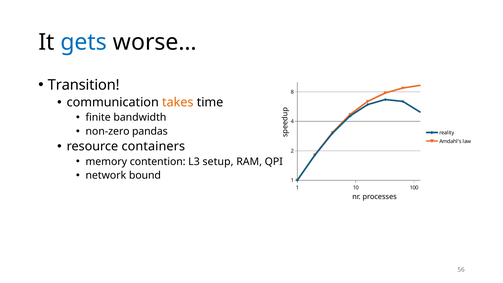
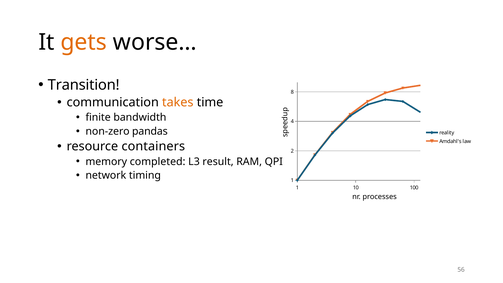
gets colour: blue -> orange
contention: contention -> completed
setup: setup -> result
bound: bound -> timing
